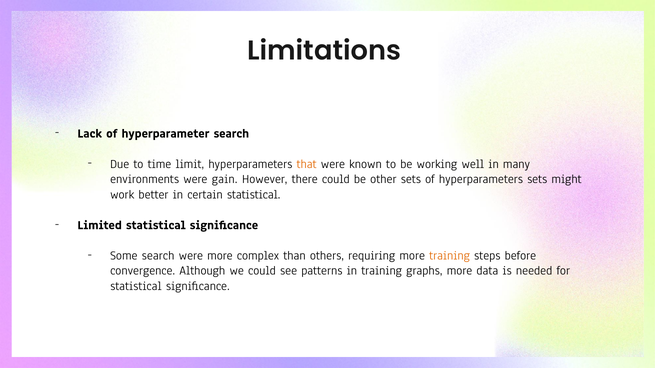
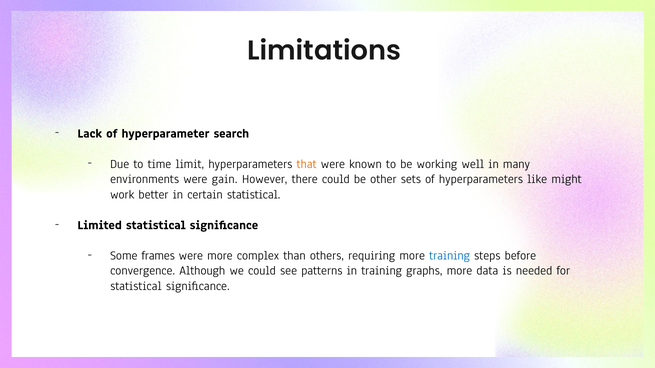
hyperparameters sets: sets -> like
Some search: search -> frames
training at (450, 256) colour: orange -> blue
